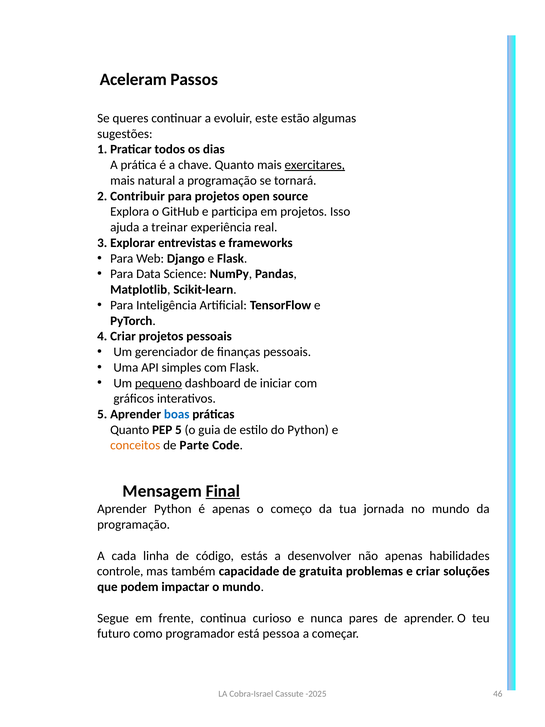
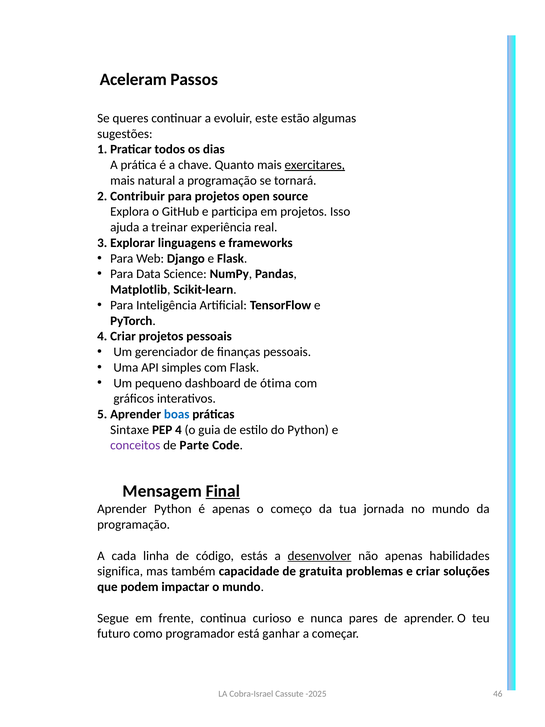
entrevistas: entrevistas -> linguagens
pequeno underline: present -> none
iniciar: iniciar -> ótima
Quanto at (130, 430): Quanto -> Sintaxe
5: 5 -> 4
conceitos colour: orange -> purple
desenvolver underline: none -> present
controle: controle -> significa
pessoa: pessoa -> ganhar
